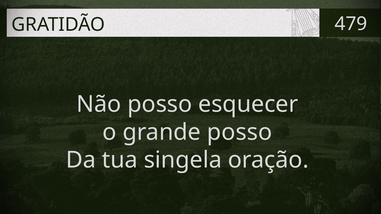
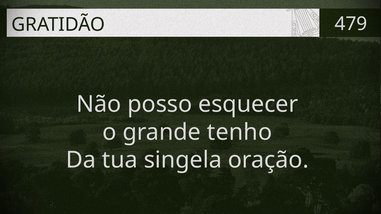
grande posso: posso -> tenho
